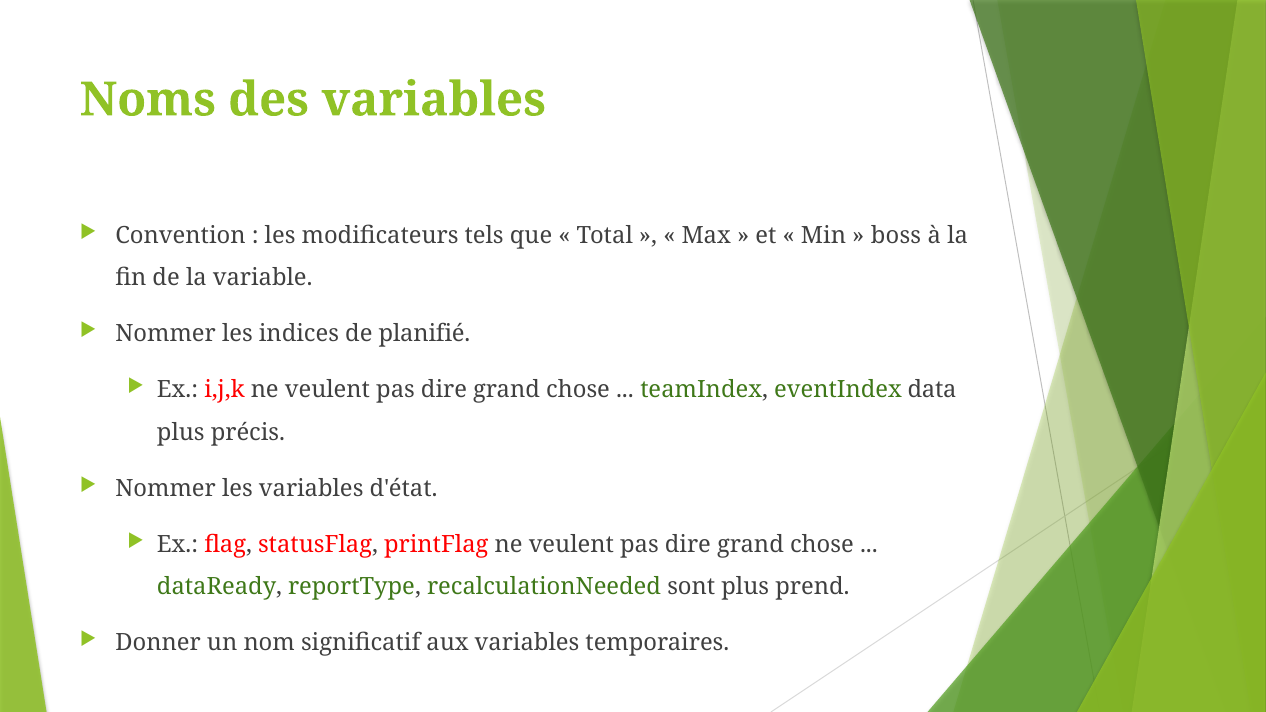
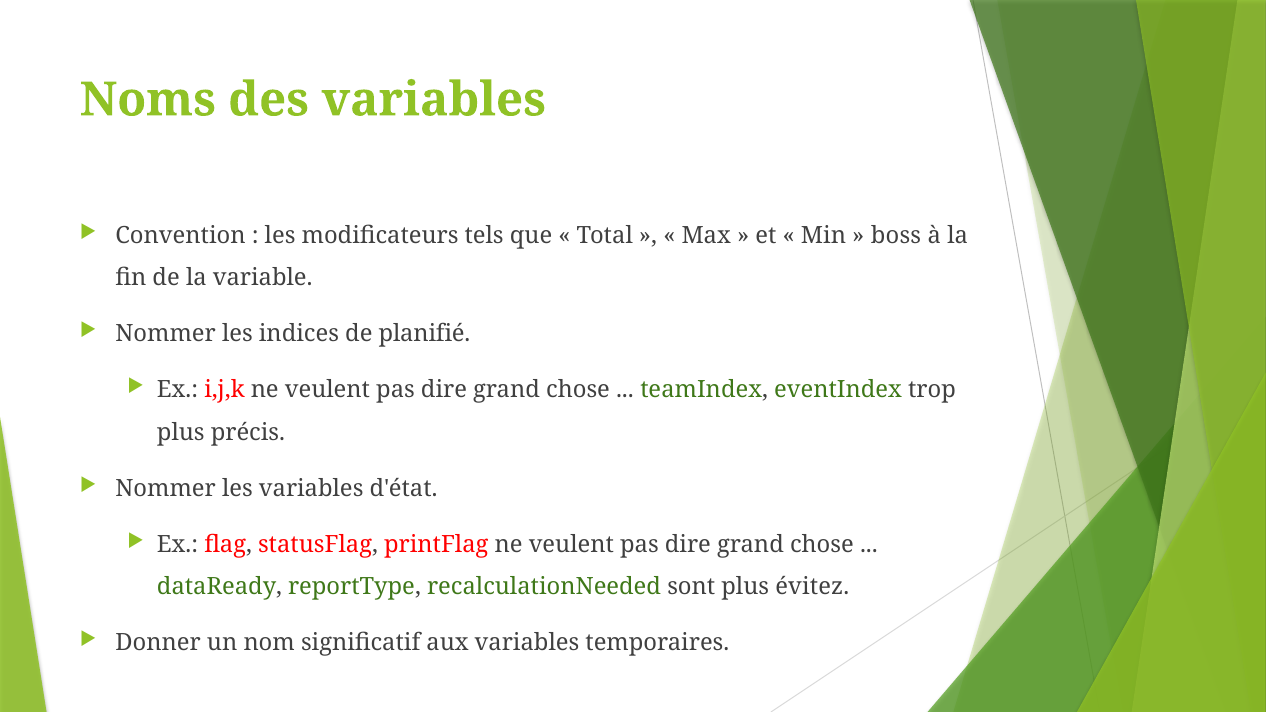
data: data -> trop
prend: prend -> évitez
